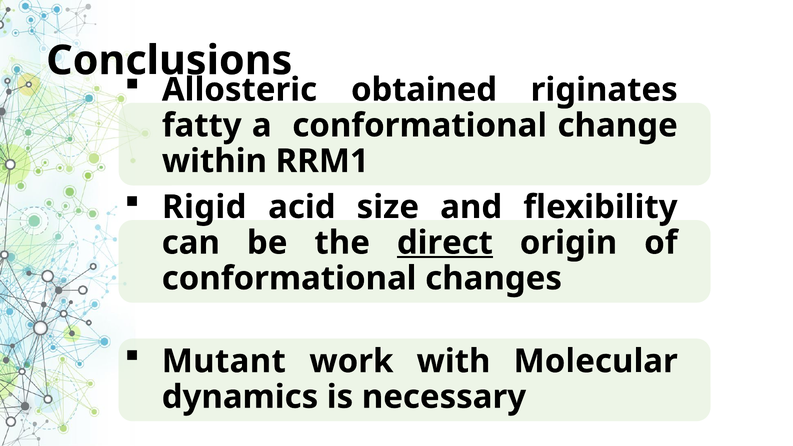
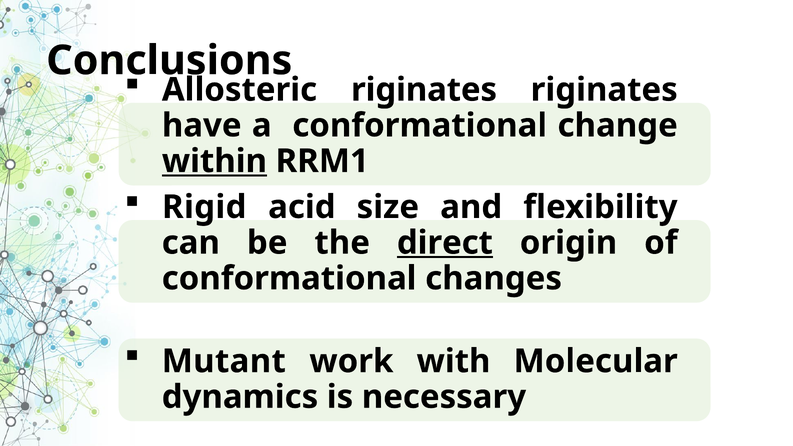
Allosteric obtained: obtained -> riginates
fatty: fatty -> have
within underline: none -> present
